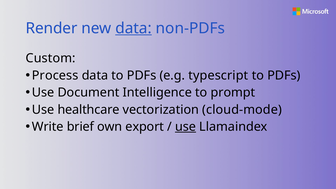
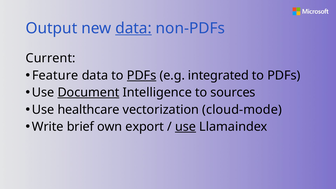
Render: Render -> Output
Custom: Custom -> Current
Process: Process -> Feature
PDFs at (142, 75) underline: none -> present
typescript: typescript -> integrated
Document underline: none -> present
prompt: prompt -> sources
